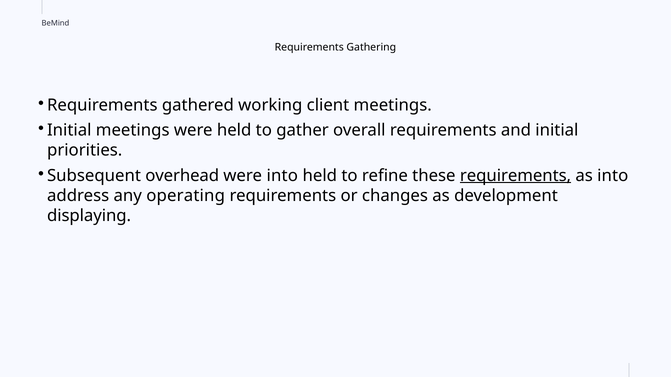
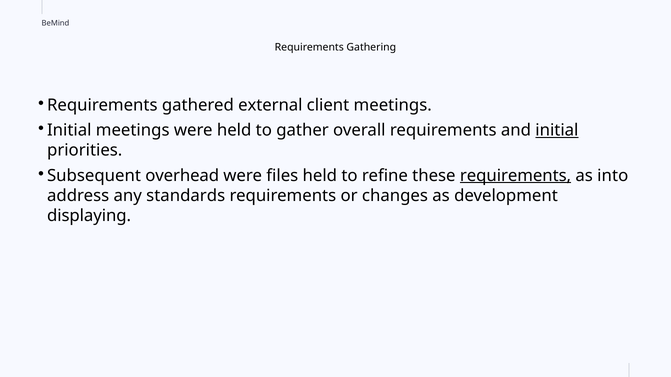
working: working -> external
initial underline: none -> present
were into: into -> files
operating: operating -> standards
